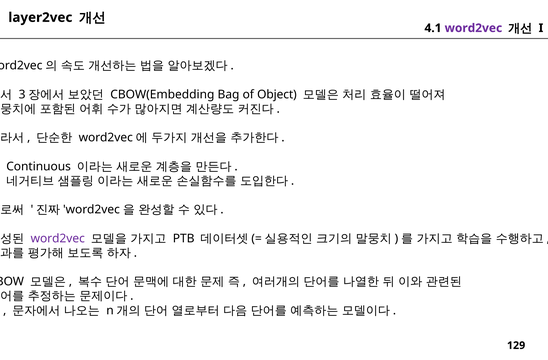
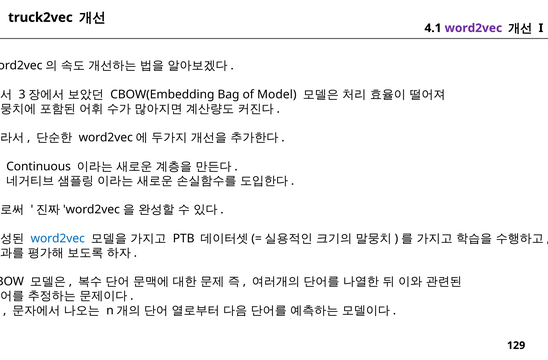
layer2vec: layer2vec -> truck2vec
Object: Object -> Model
word2vec at (58, 238) colour: purple -> blue
